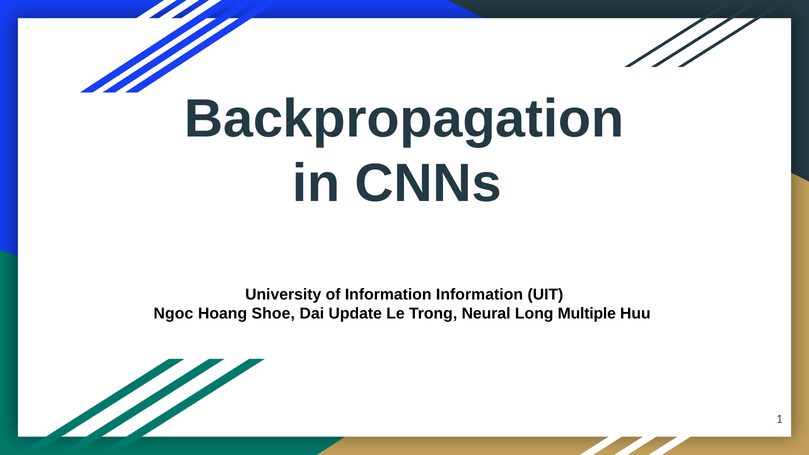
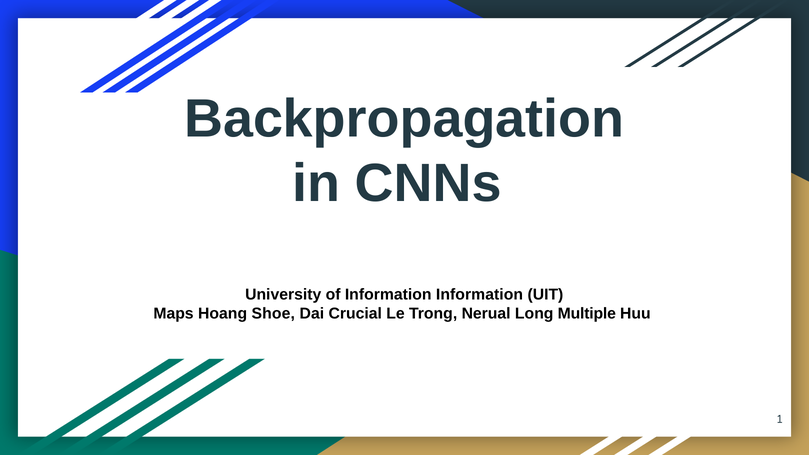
Ngoc: Ngoc -> Maps
Update: Update -> Crucial
Neural: Neural -> Nerual
